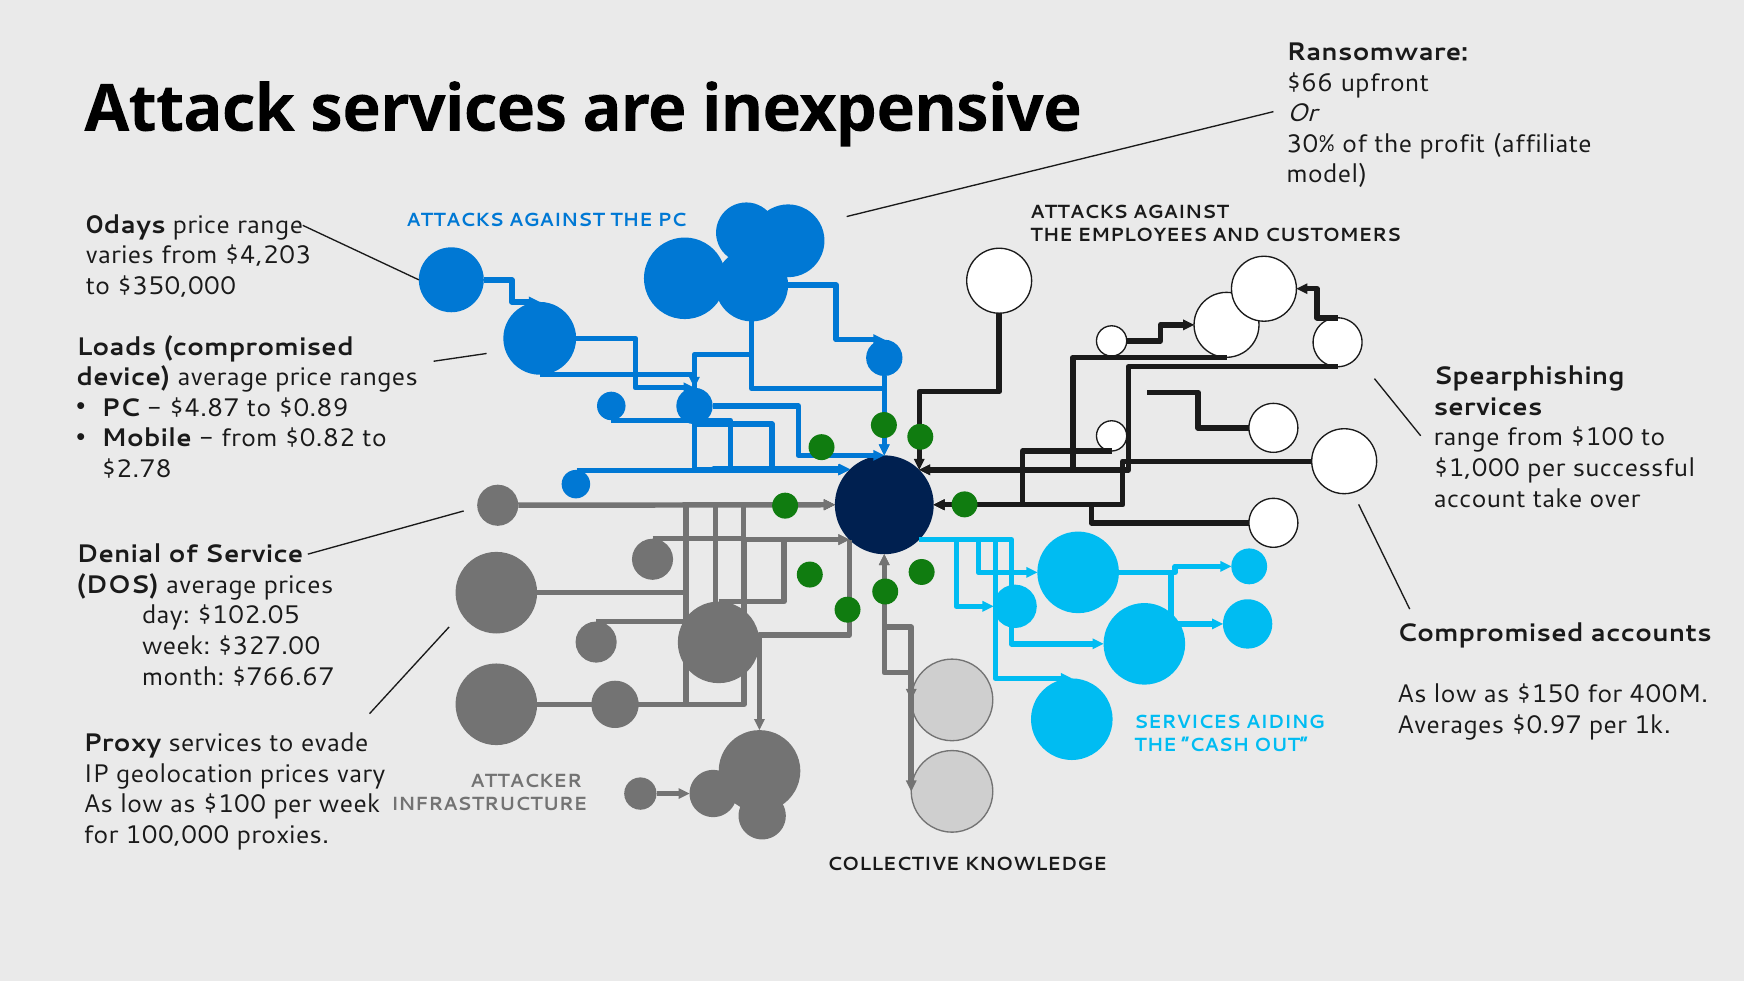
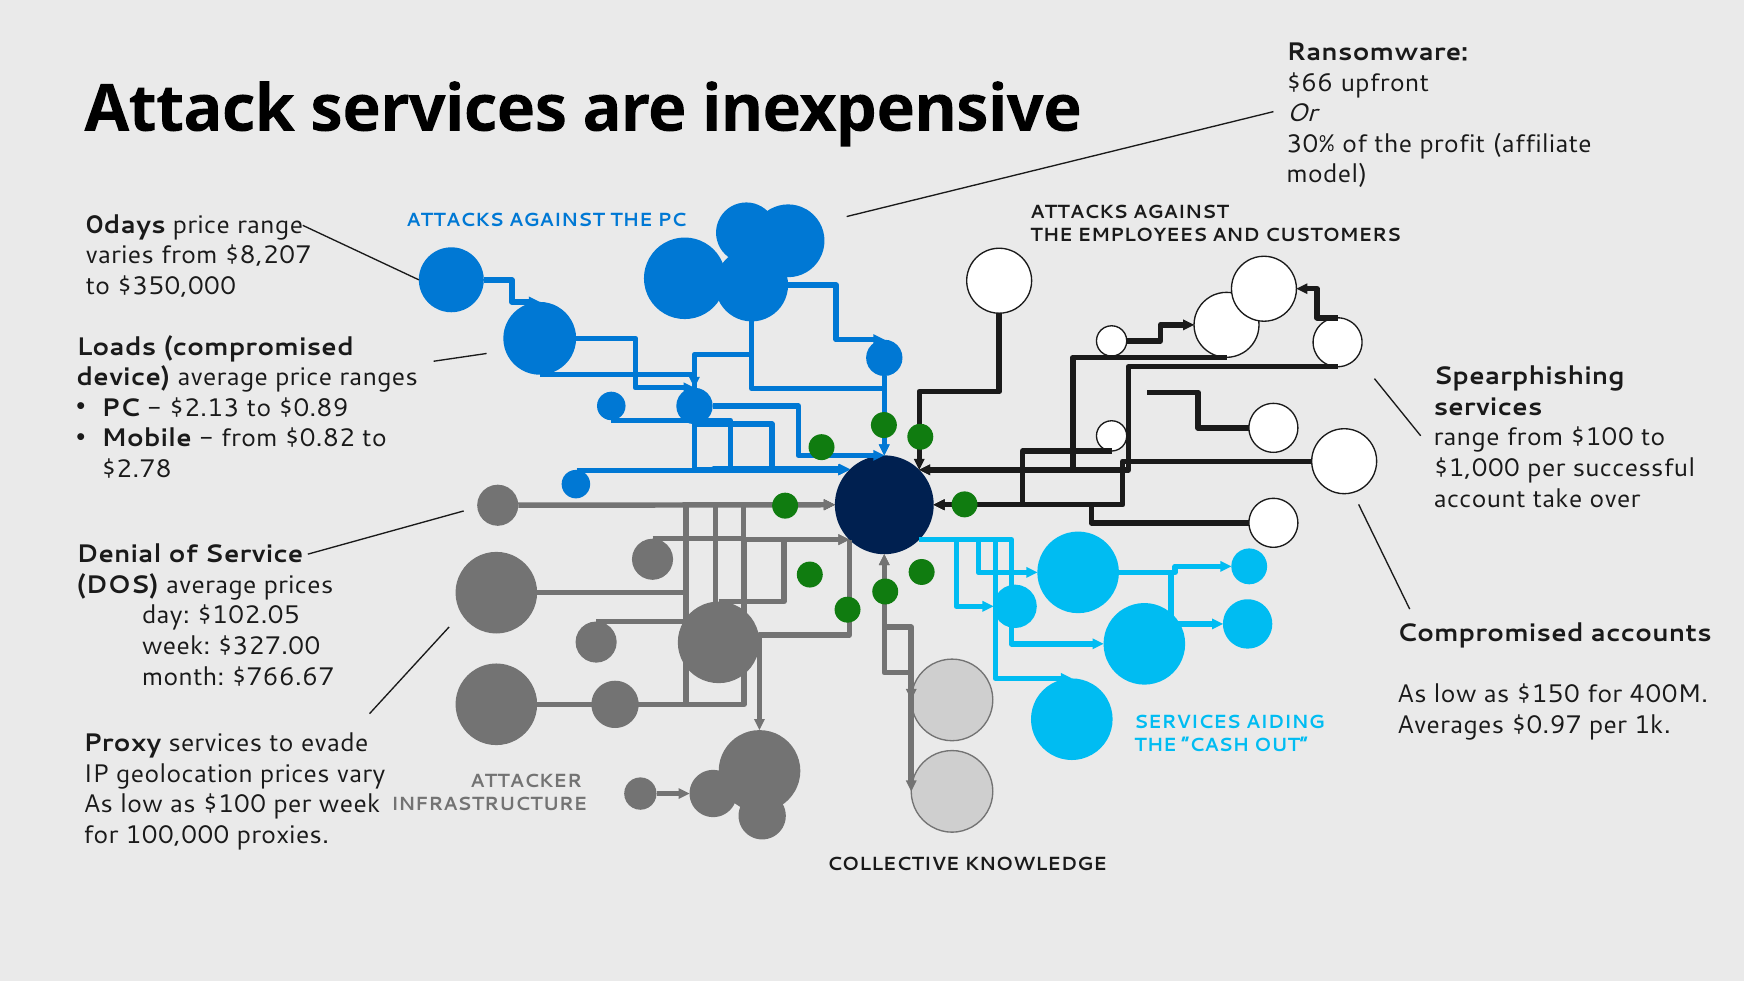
$4,203: $4,203 -> $8,207
$4.87: $4.87 -> $2.13
